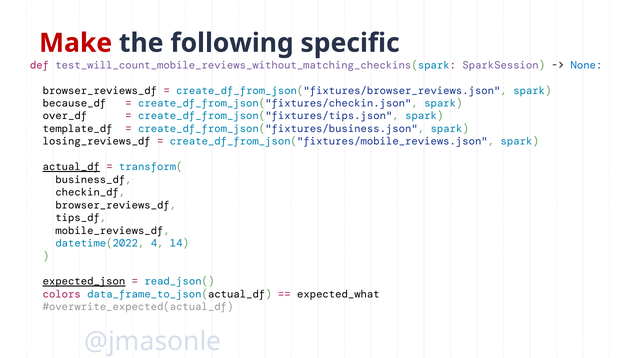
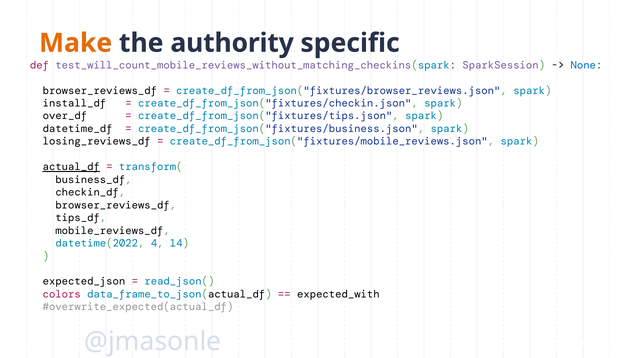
Make colour: red -> orange
following: following -> authority
because_df: because_df -> install_df
template_df: template_df -> datetime_df
expected_json underline: present -> none
expected_what: expected_what -> expected_with
